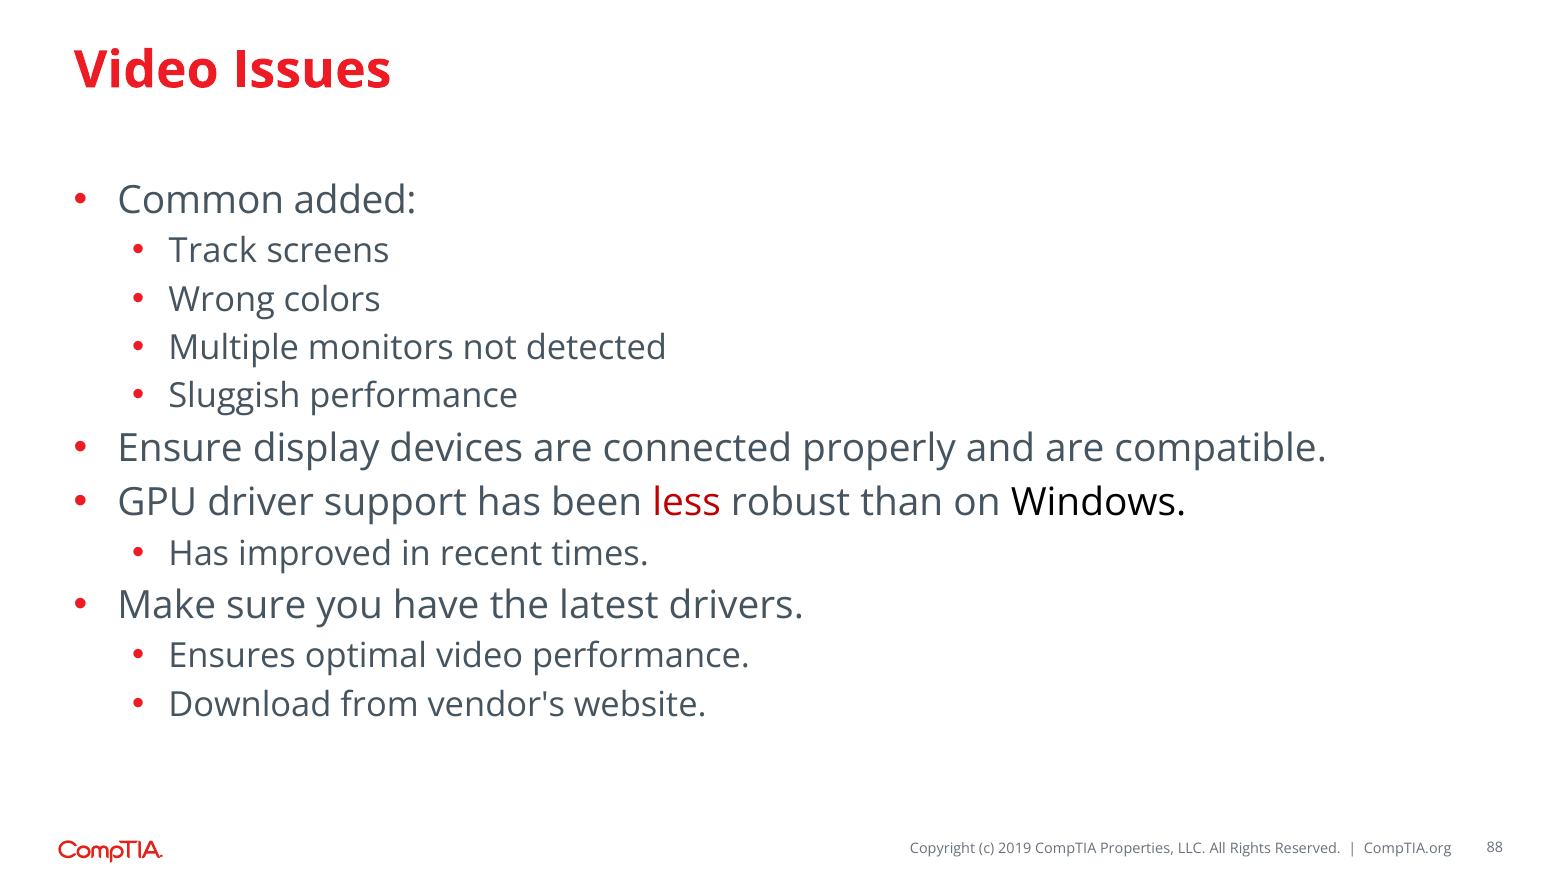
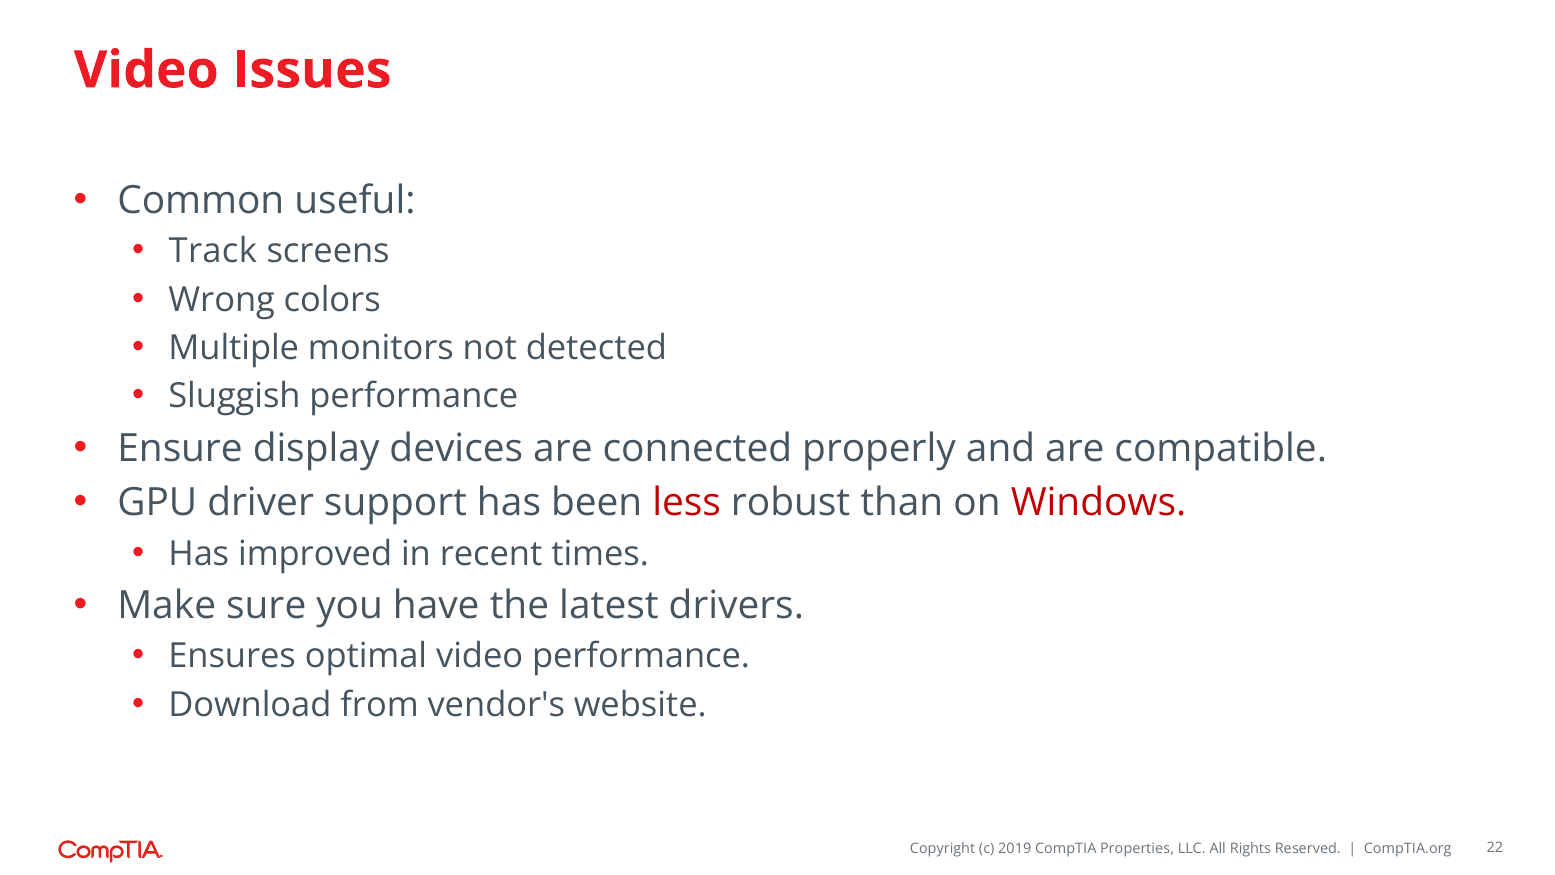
added: added -> useful
Windows colour: black -> red
88: 88 -> 22
